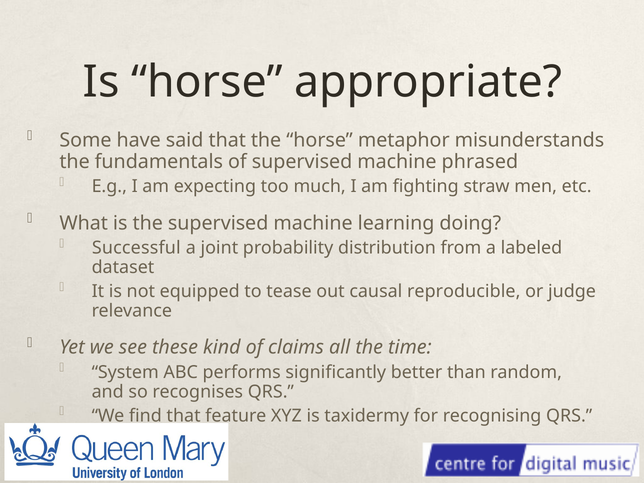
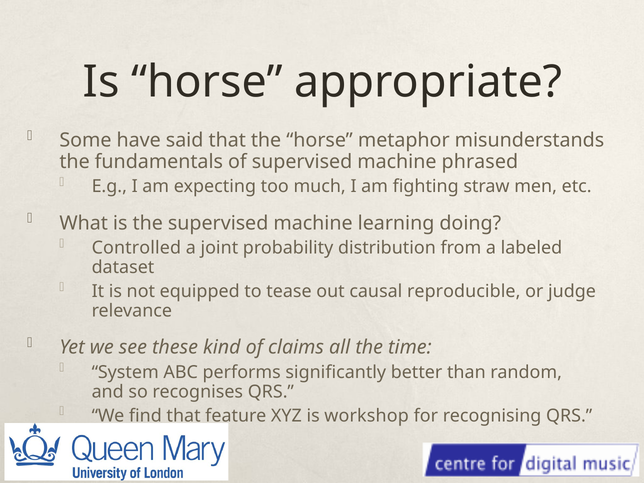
Successful: Successful -> Controlled
taxidermy: taxidermy -> workshop
